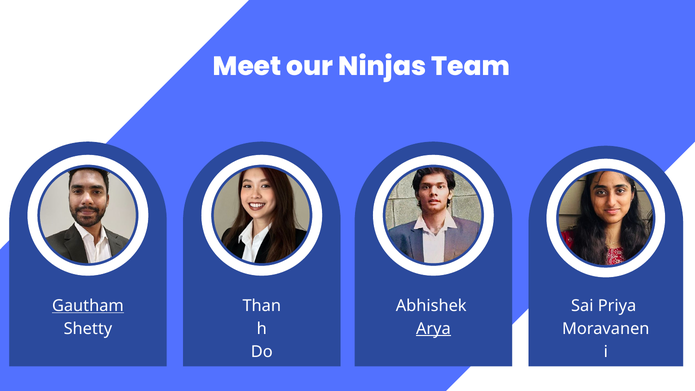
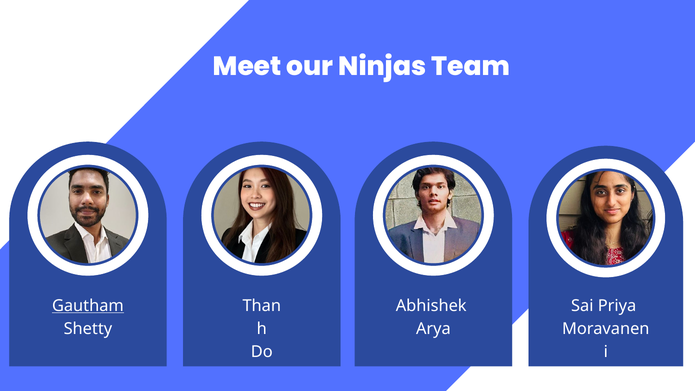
Arya underline: present -> none
